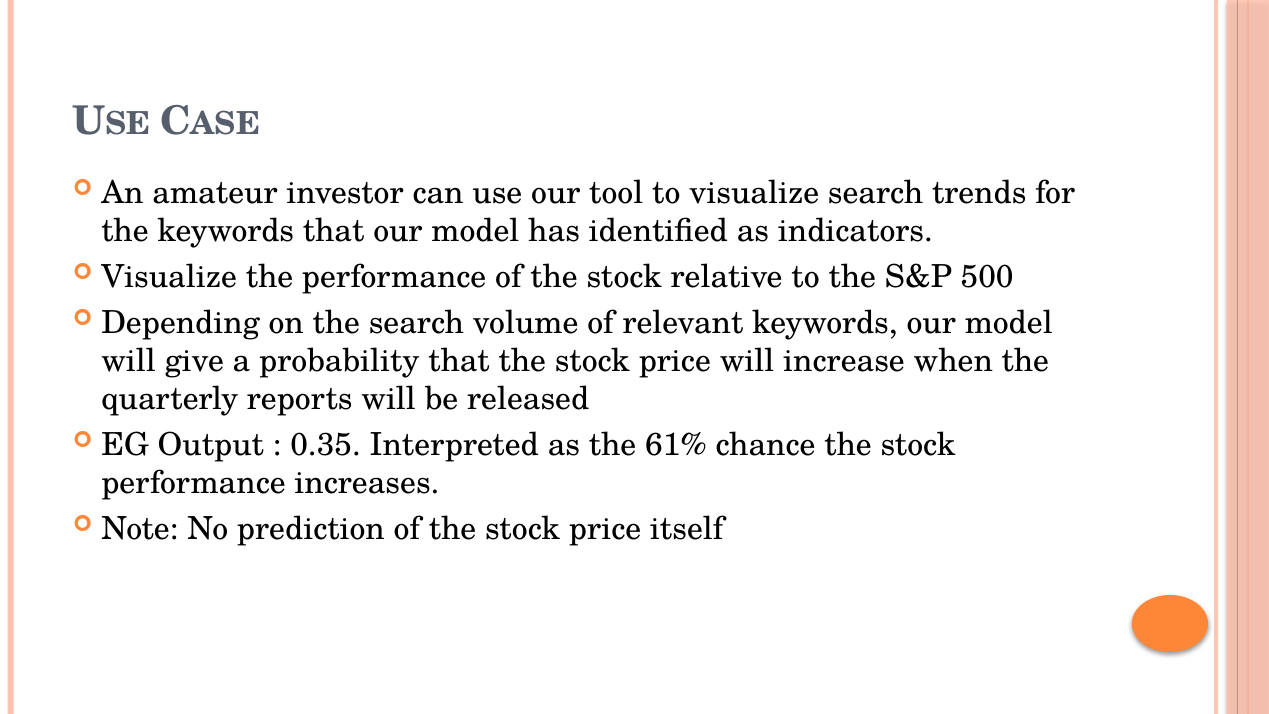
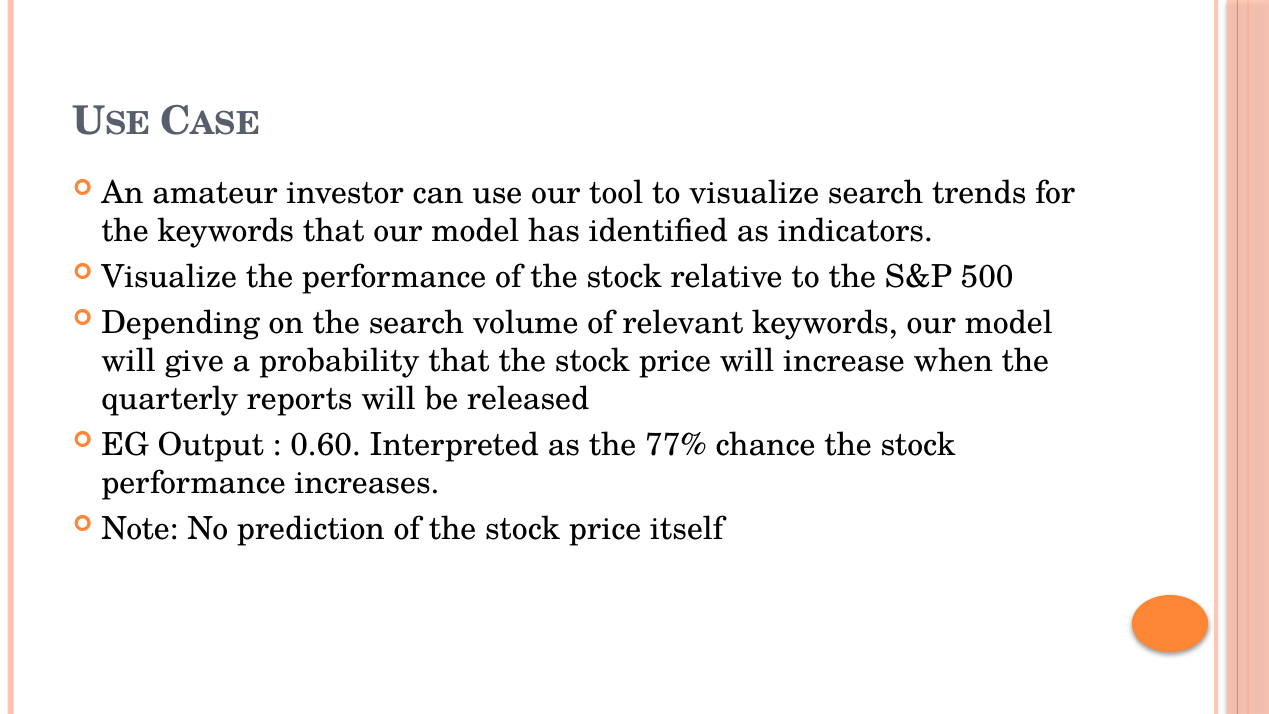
0.35: 0.35 -> 0.60
61%: 61% -> 77%
